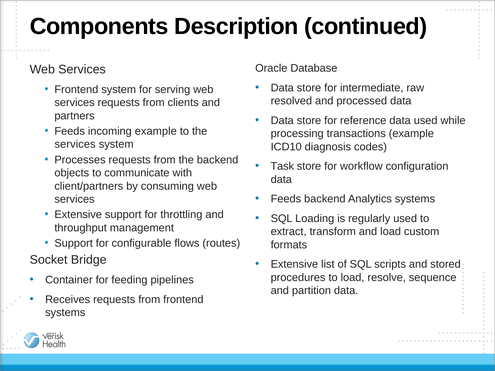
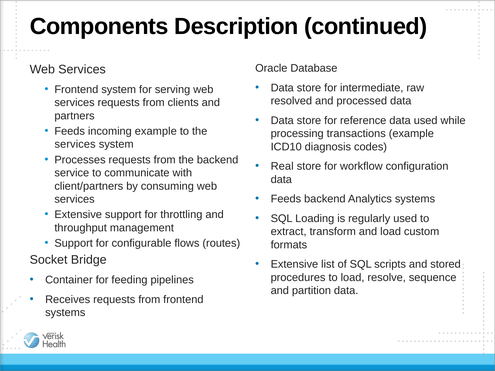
Task: Task -> Real
objects: objects -> service
